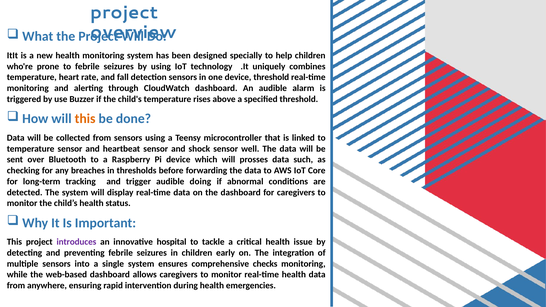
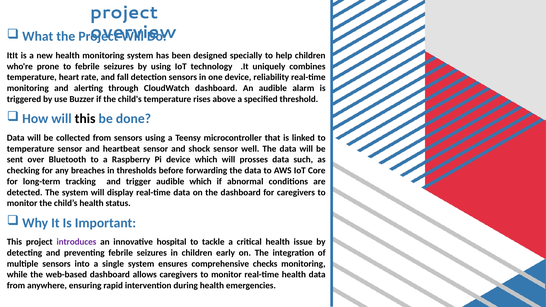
device threshold: threshold -> reliability
this at (85, 119) colour: orange -> black
audible doing: doing -> which
